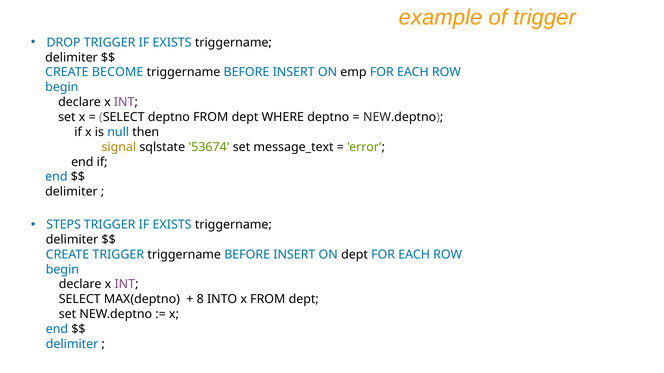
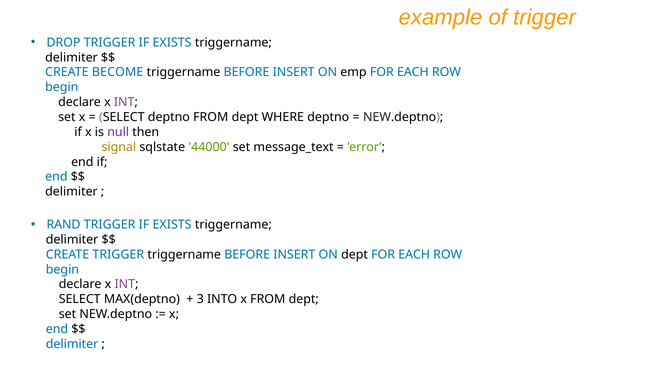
null colour: blue -> purple
53674: 53674 -> 44000
STEPS: STEPS -> RAND
8: 8 -> 3
